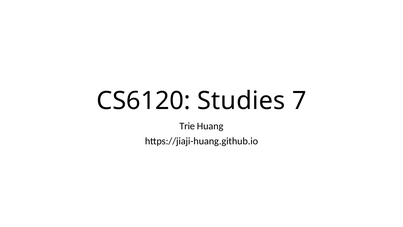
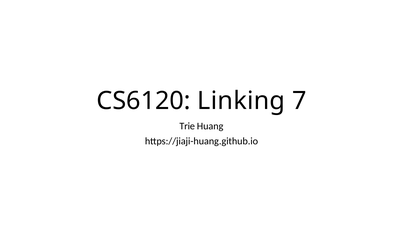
Studies: Studies -> Linking
